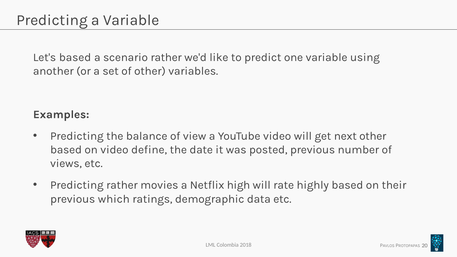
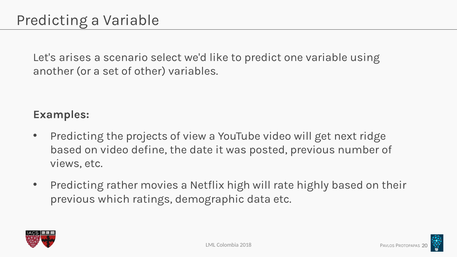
Let's based: based -> arises
scenario rather: rather -> select
balance: balance -> projects
next other: other -> ridge
